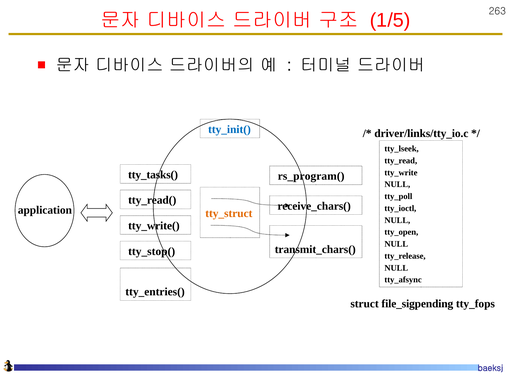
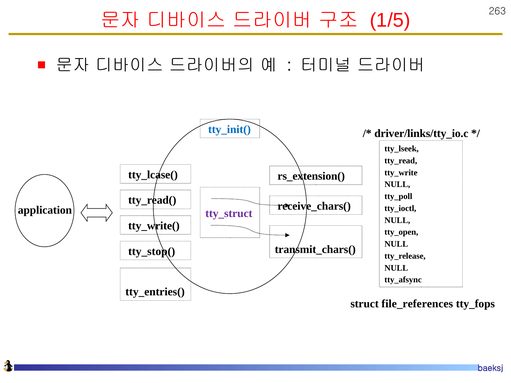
tty_tasks(: tty_tasks( -> tty_lcase(
rs_program(: rs_program( -> rs_extension(
tty_struct colour: orange -> purple
file_sigpending: file_sigpending -> file_references
